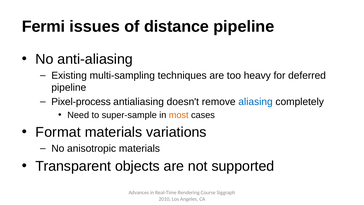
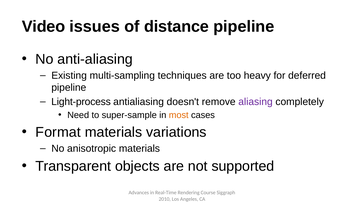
Fermi: Fermi -> Video
Pixel-process: Pixel-process -> Light-process
aliasing colour: blue -> purple
